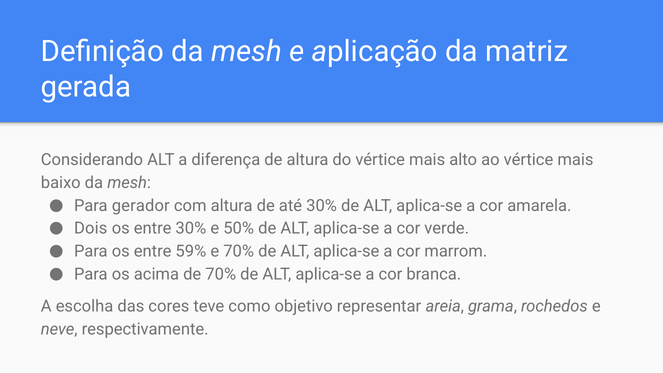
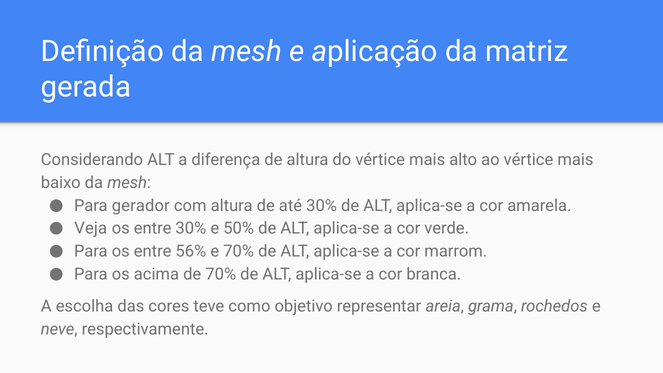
Dois: Dois -> Veja
59%: 59% -> 56%
